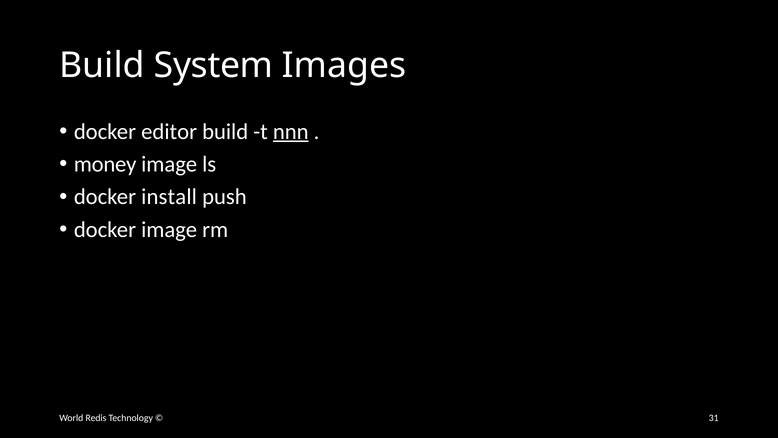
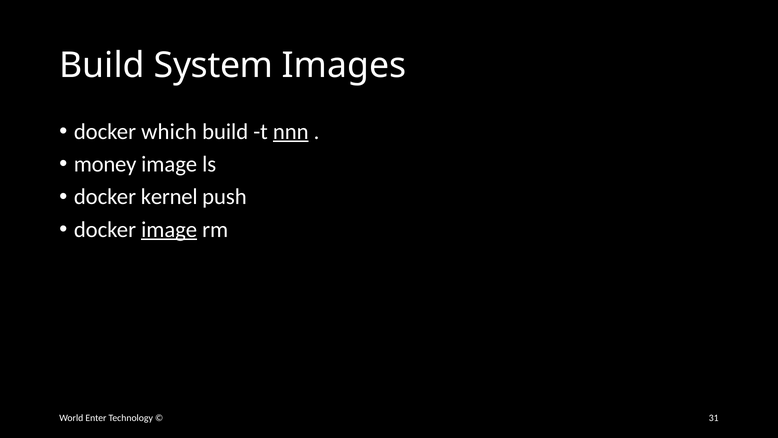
editor: editor -> which
install: install -> kernel
image at (169, 229) underline: none -> present
Redis: Redis -> Enter
